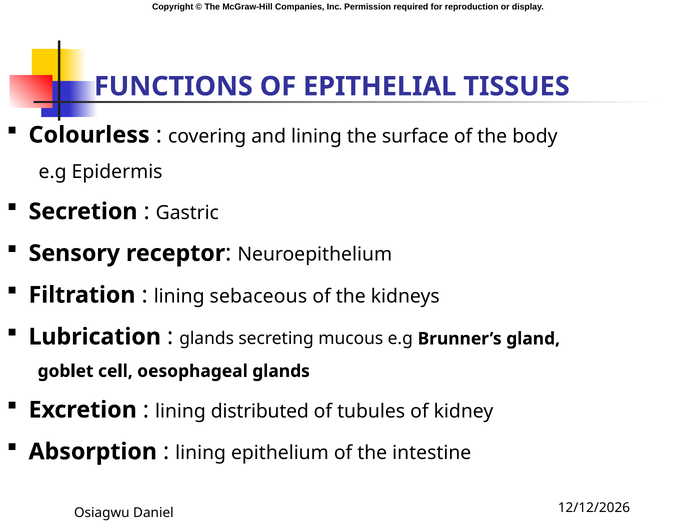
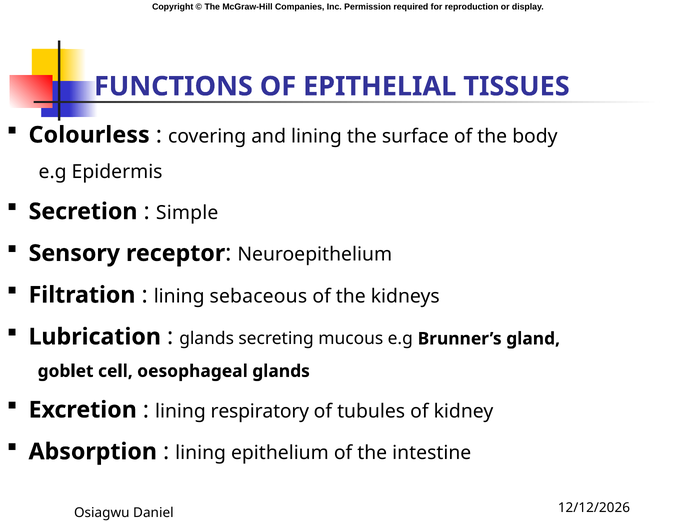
Gastric: Gastric -> Simple
distributed: distributed -> respiratory
